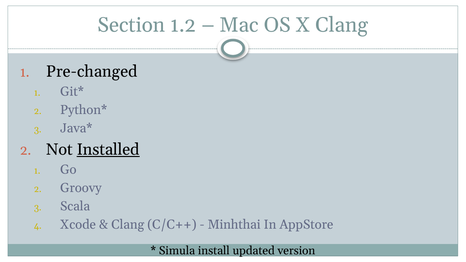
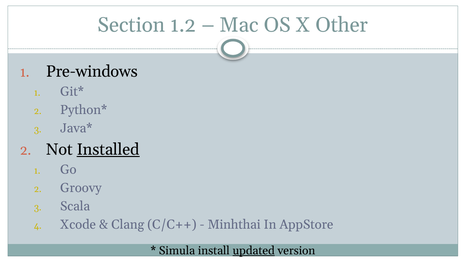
X Clang: Clang -> Other
Pre-changed: Pre-changed -> Pre-windows
updated underline: none -> present
